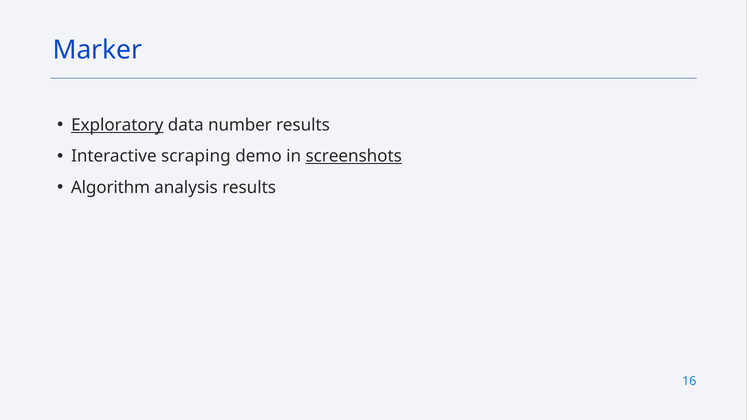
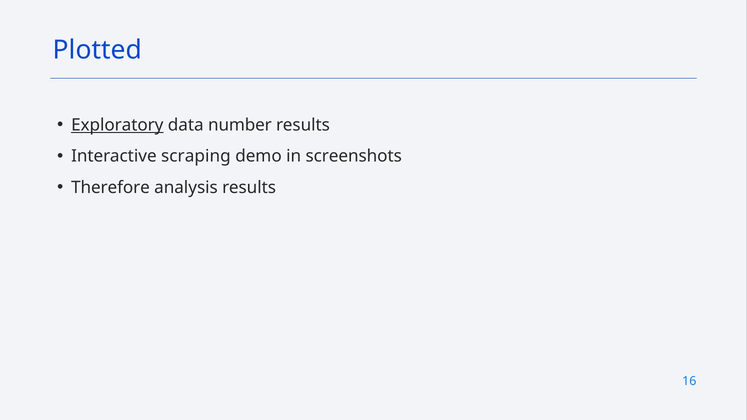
Marker: Marker -> Plotted
screenshots underline: present -> none
Algorithm: Algorithm -> Therefore
